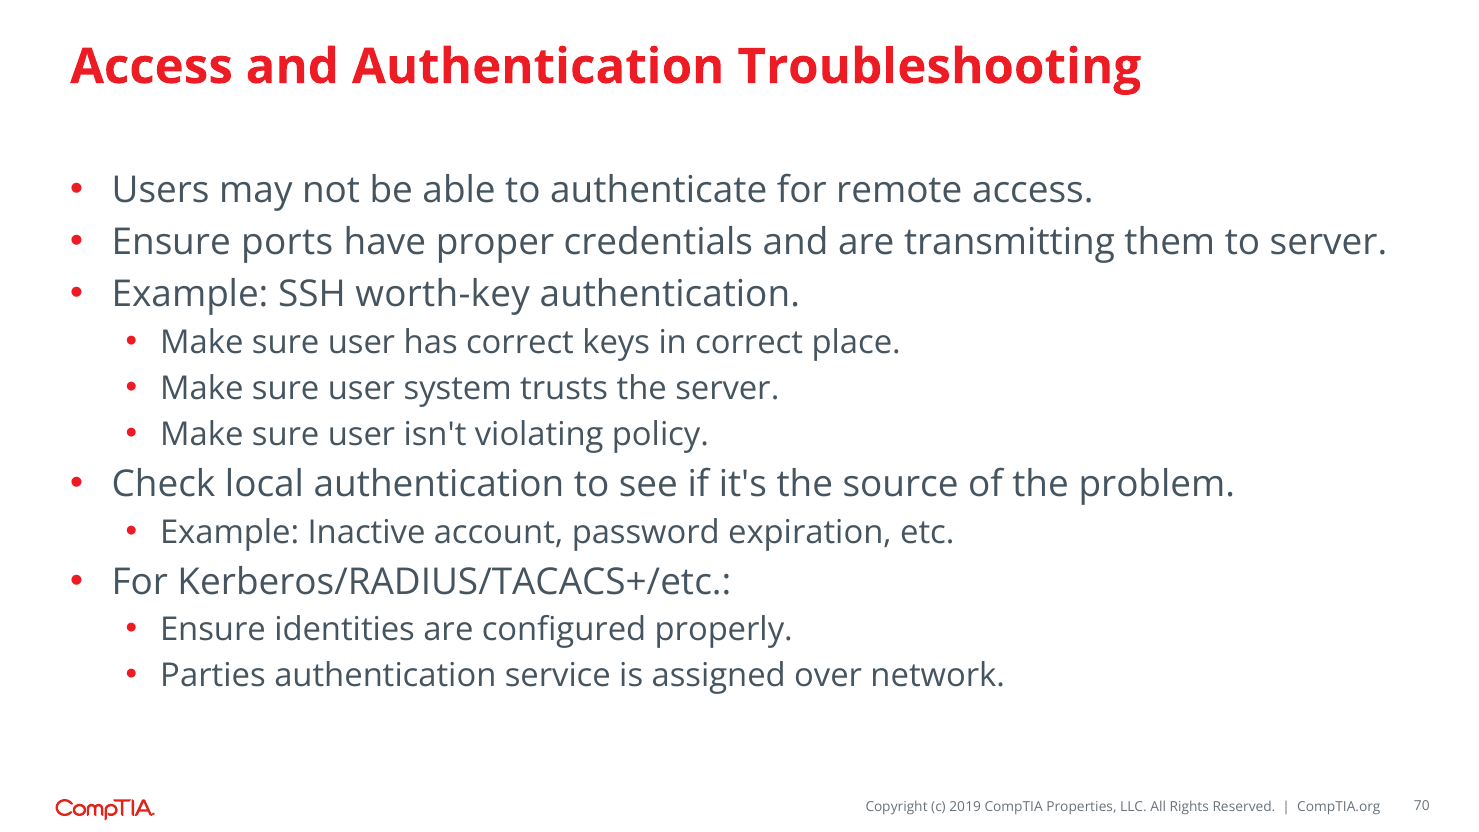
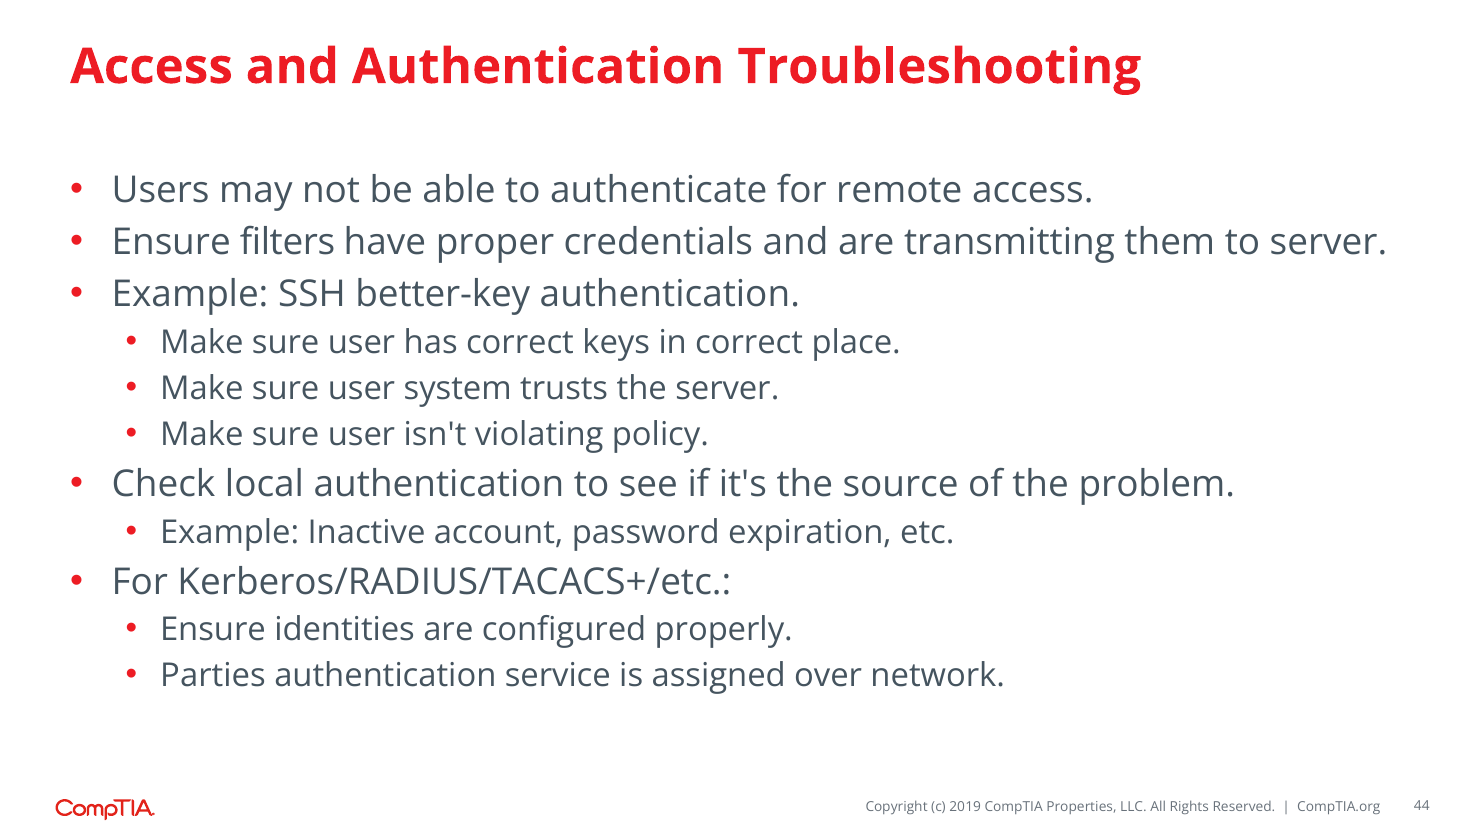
ports: ports -> filters
worth-key: worth-key -> better-key
70: 70 -> 44
